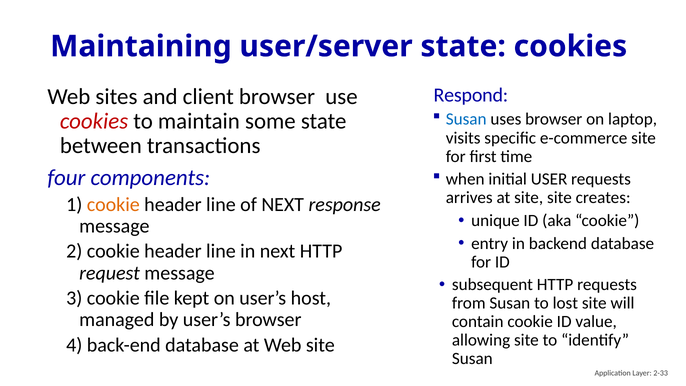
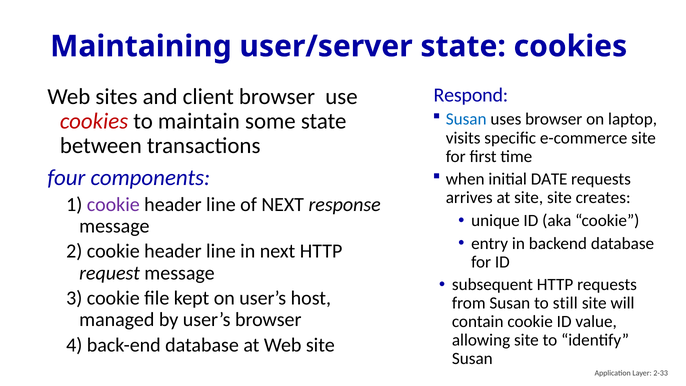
USER: USER -> DATE
cookie at (113, 204) colour: orange -> purple
lost: lost -> still
